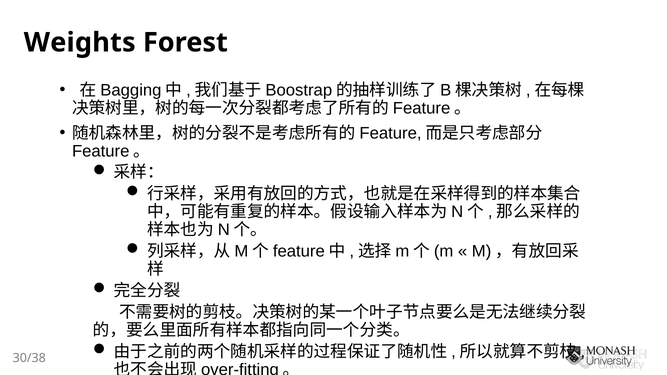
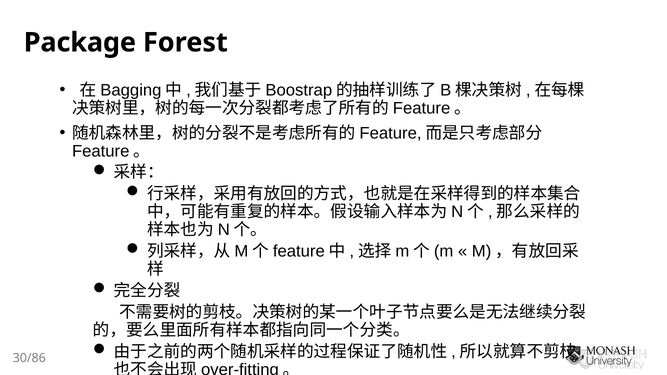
Weights: Weights -> Package
30/38: 30/38 -> 30/86
